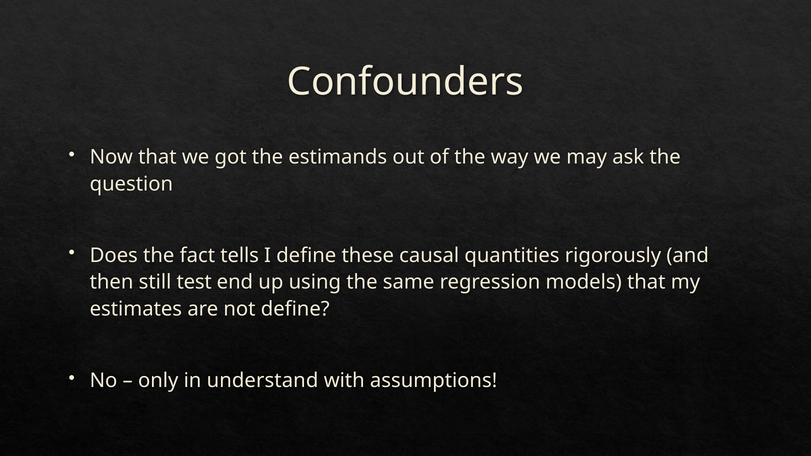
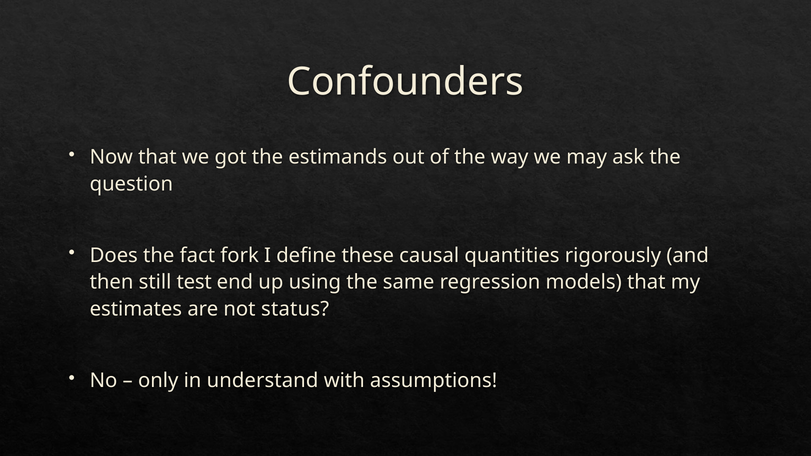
tells: tells -> fork
not define: define -> status
